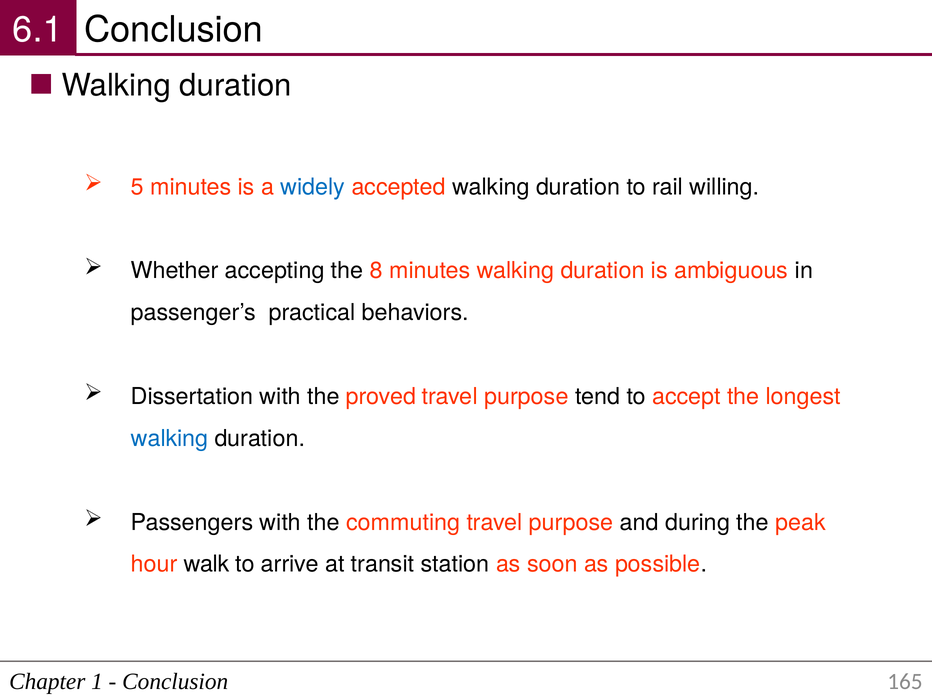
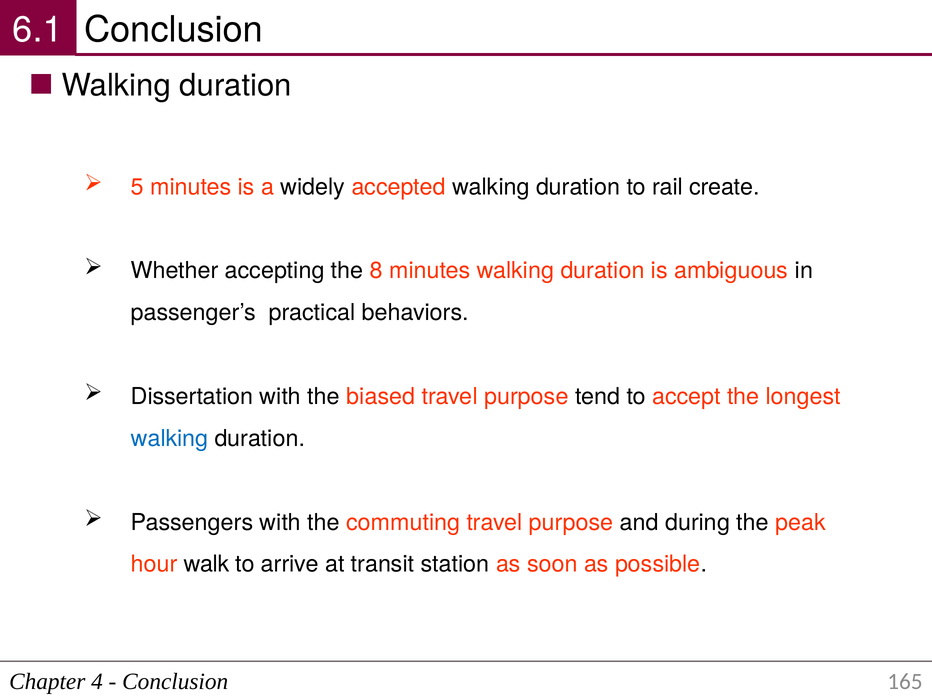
widely colour: blue -> black
willing: willing -> create
proved: proved -> biased
1: 1 -> 4
